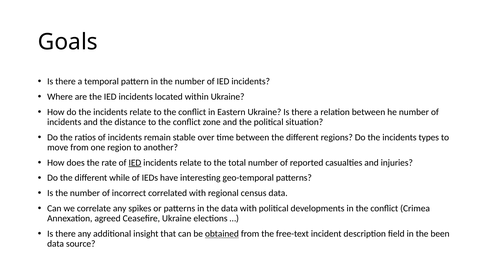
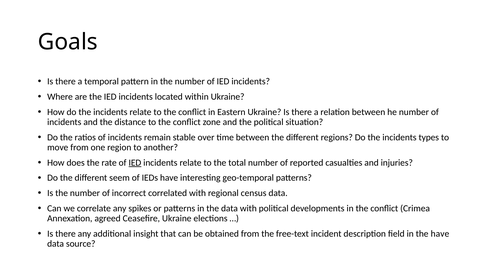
while: while -> seem
obtained underline: present -> none
the been: been -> have
